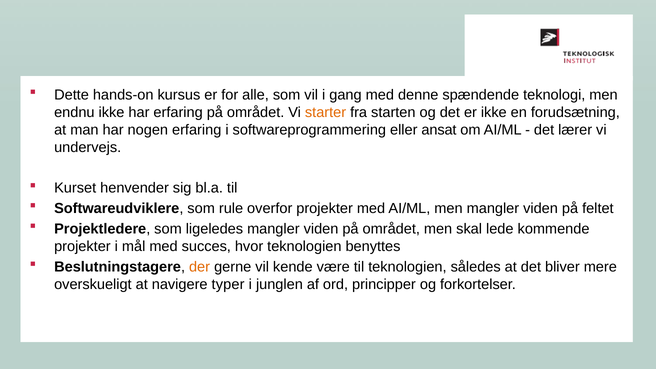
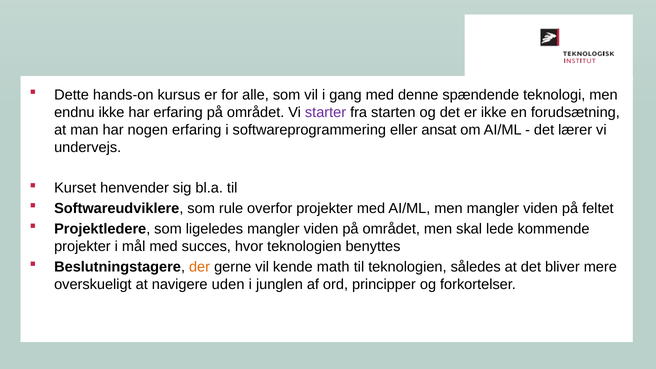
starter colour: orange -> purple
være: være -> math
typer: typer -> uden
